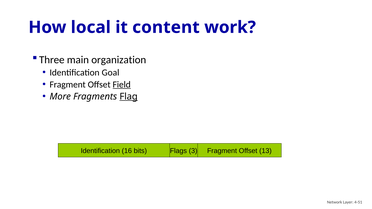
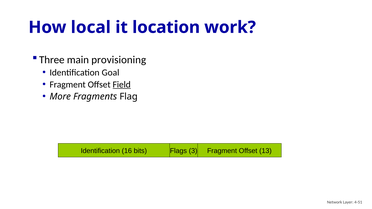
content: content -> location
organization: organization -> provisioning
Flag underline: present -> none
